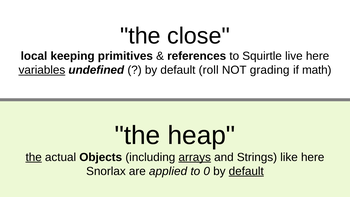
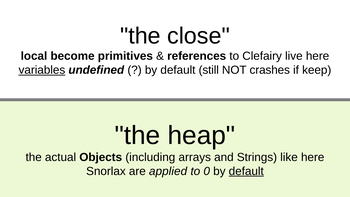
keeping: keeping -> become
Squirtle: Squirtle -> Clefairy
roll: roll -> still
grading: grading -> crashes
math: math -> keep
the at (34, 157) underline: present -> none
arrays underline: present -> none
